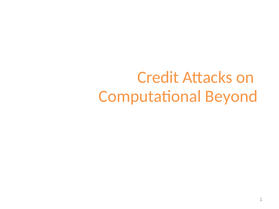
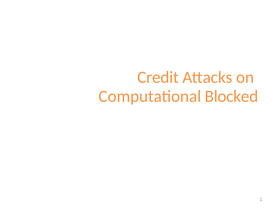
Beyond: Beyond -> Blocked
